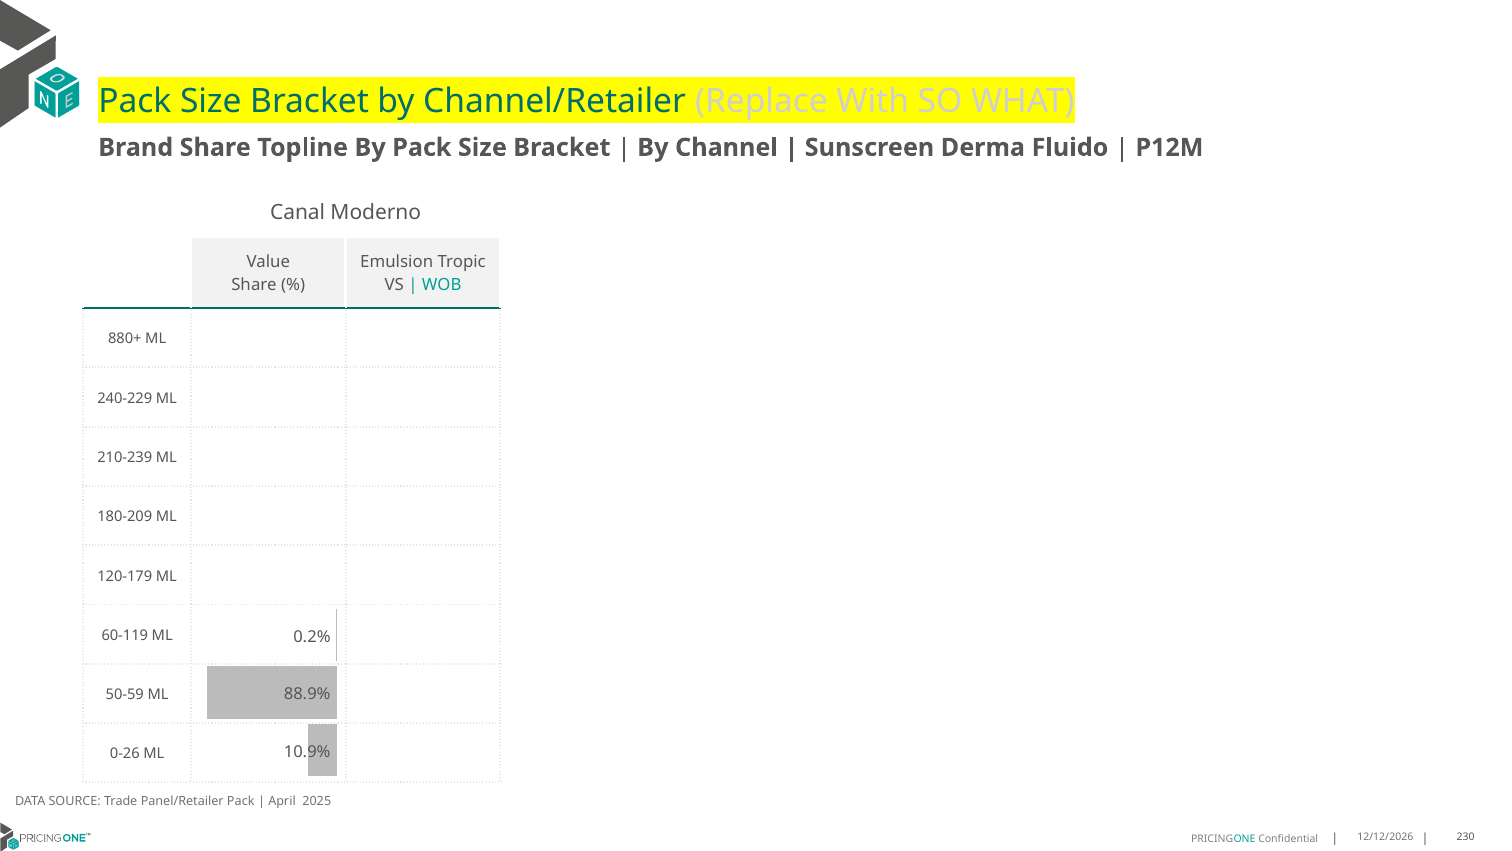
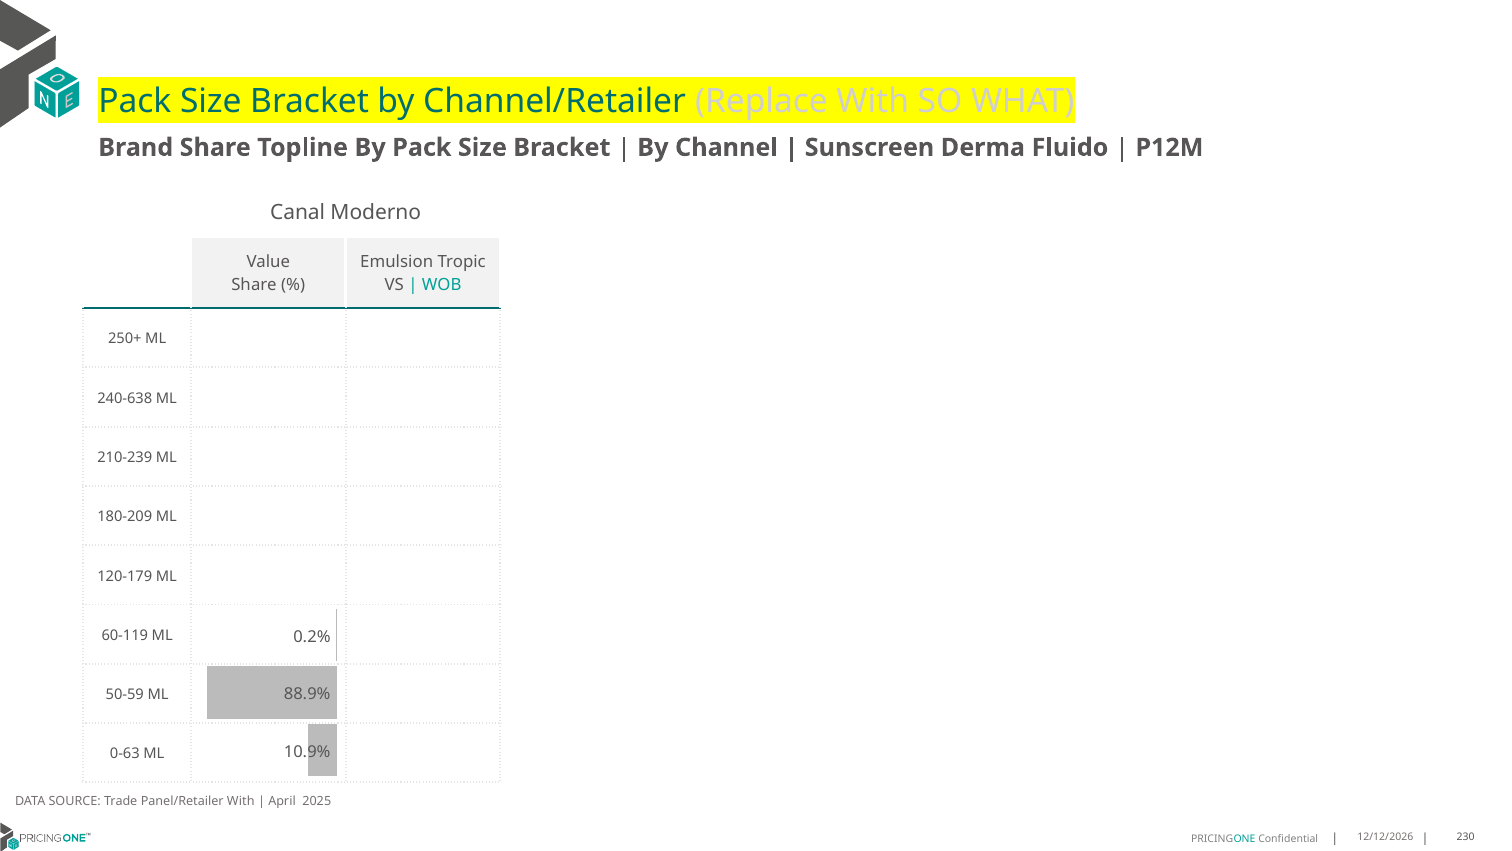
880+: 880+ -> 250+
240-229: 240-229 -> 240-638
0-26: 0-26 -> 0-63
Panel/Retailer Pack: Pack -> With
